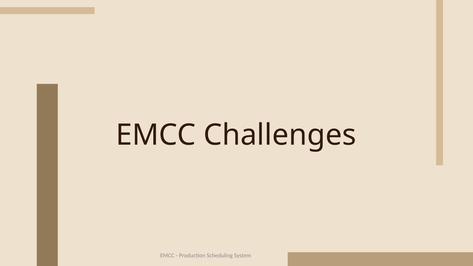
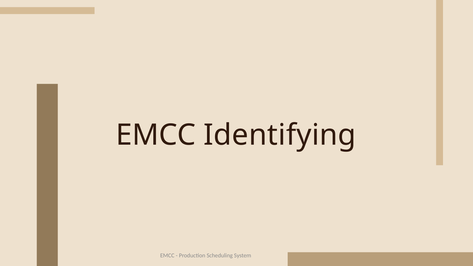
Challenges: Challenges -> Identifying
